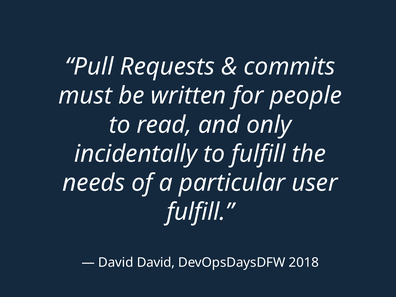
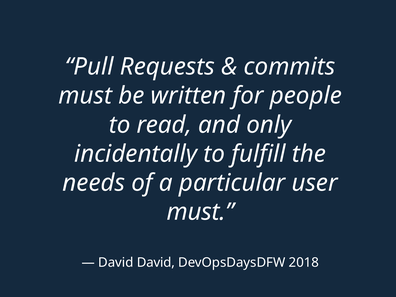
fulfill at (200, 212): fulfill -> must
